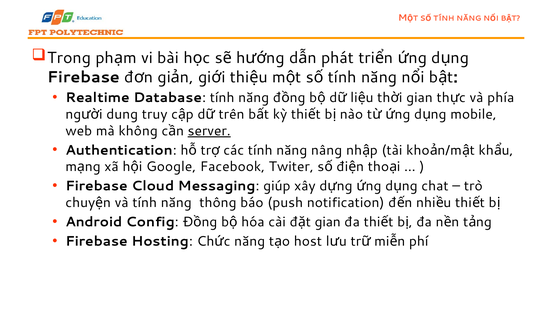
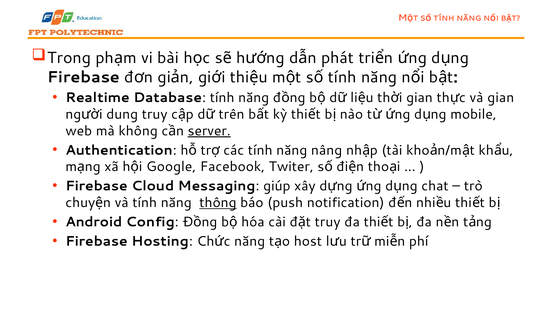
và phía: phía -> gian
thông underline: none -> present
gian at (328, 222): gian -> truy
